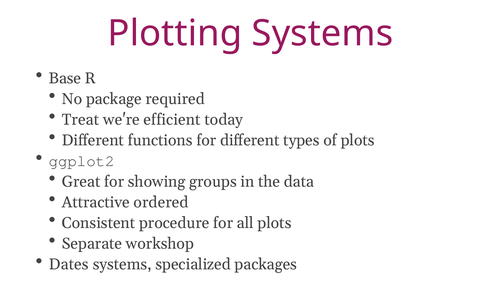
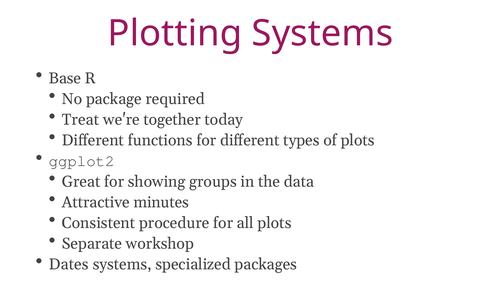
efficient: efficient -> together
ordered: ordered -> minutes
